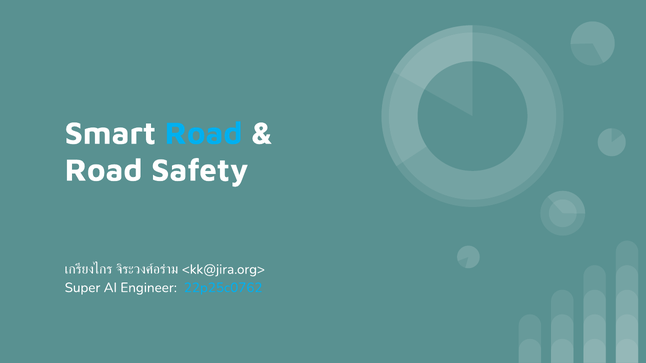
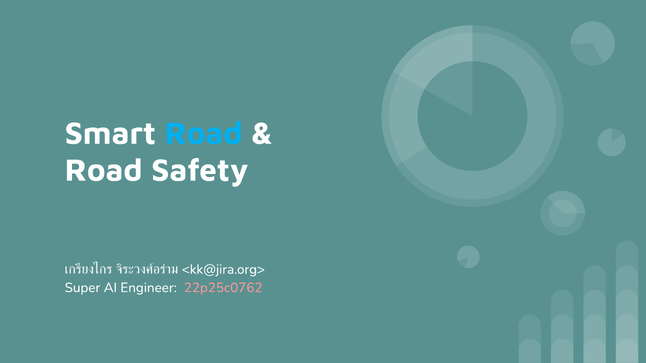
22p25c0762 colour: light blue -> pink
